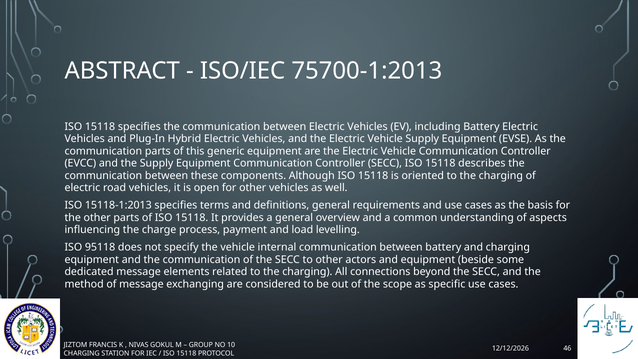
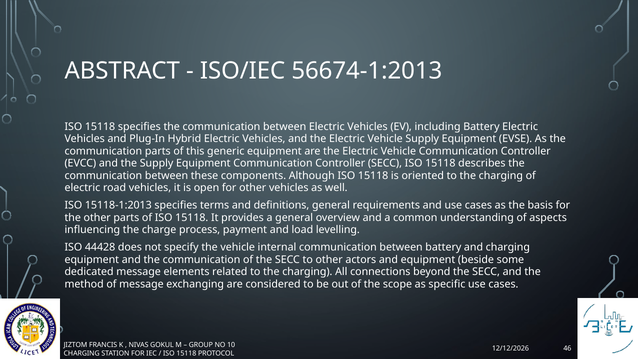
75700-1:2013: 75700-1:2013 -> 56674-1:2013
95118: 95118 -> 44428
